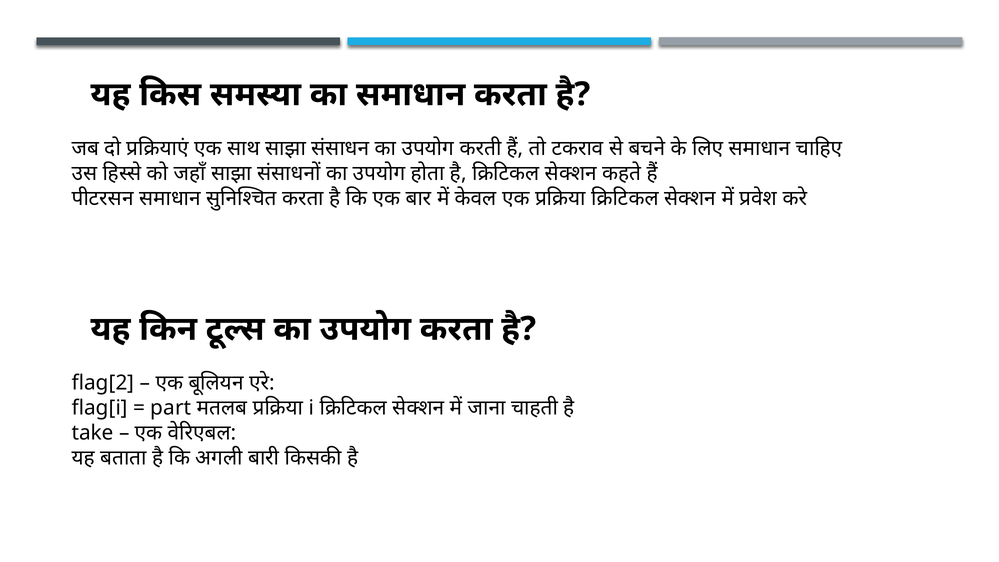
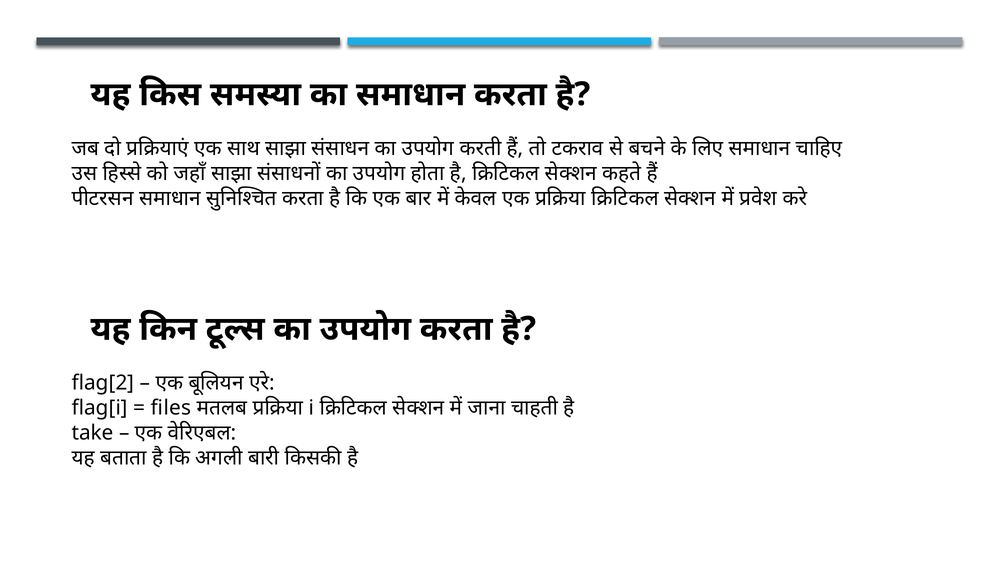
part: part -> files
